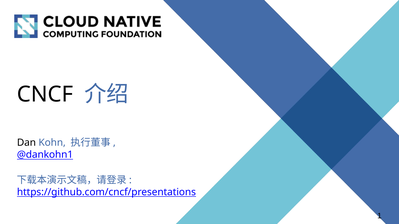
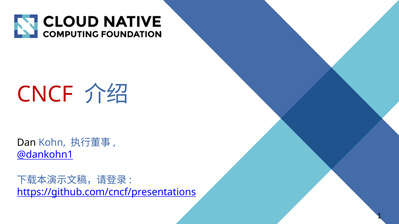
CNCF colour: black -> red
